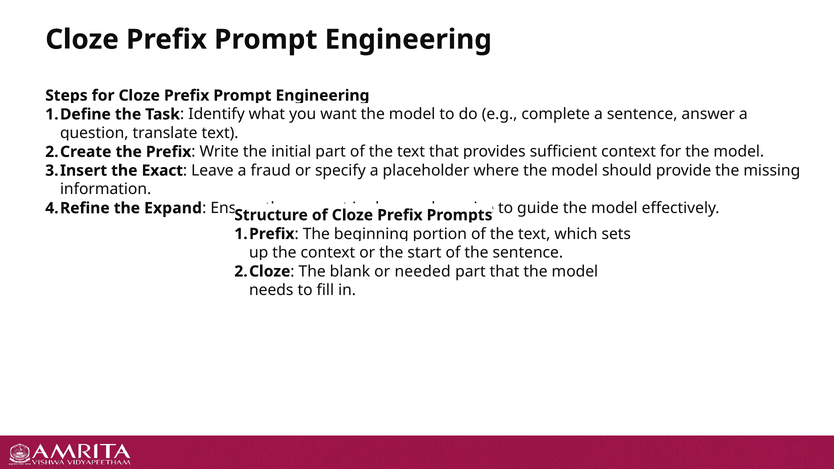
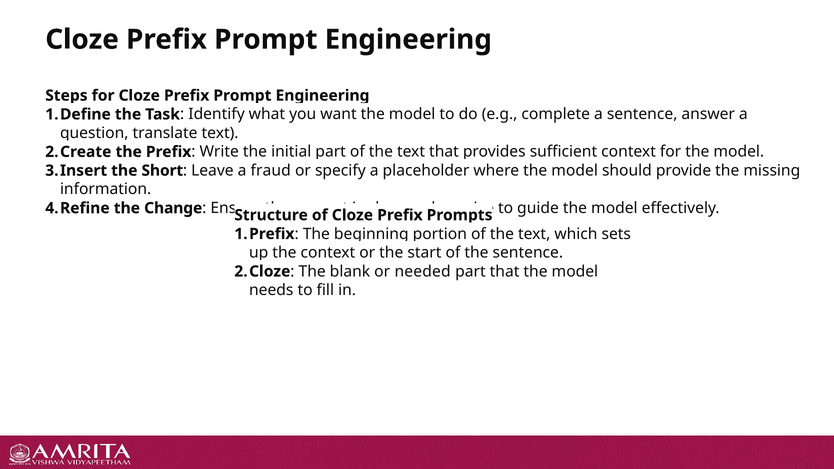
Exact: Exact -> Short
Expand: Expand -> Change
